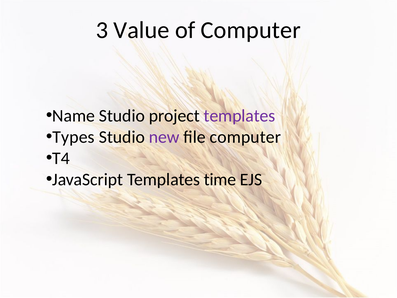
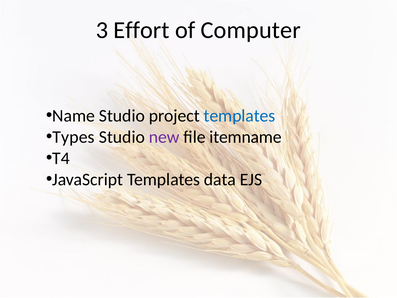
Value: Value -> Effort
templates at (240, 116) colour: purple -> blue
file computer: computer -> itemname
time: time -> data
